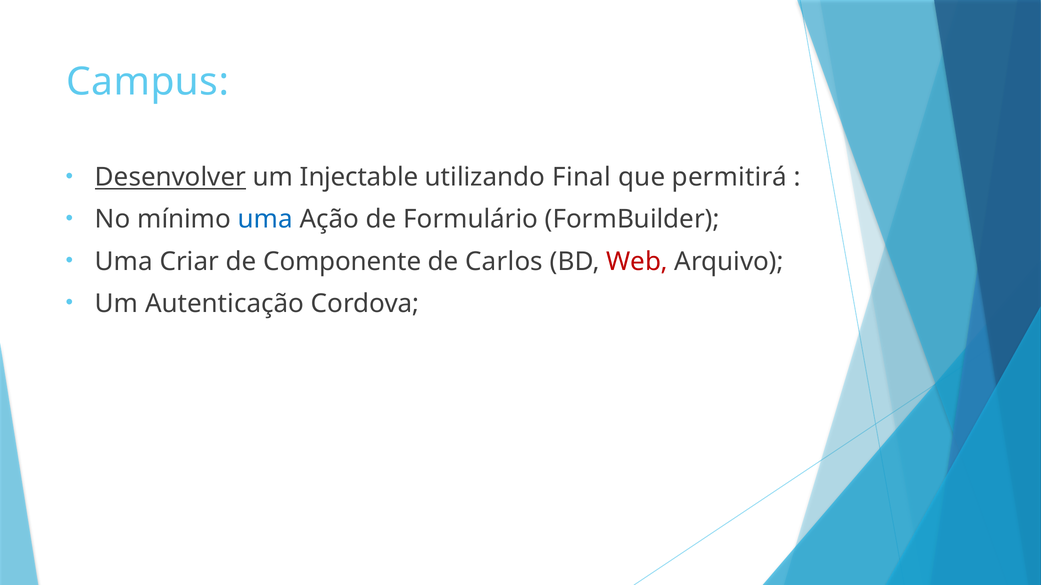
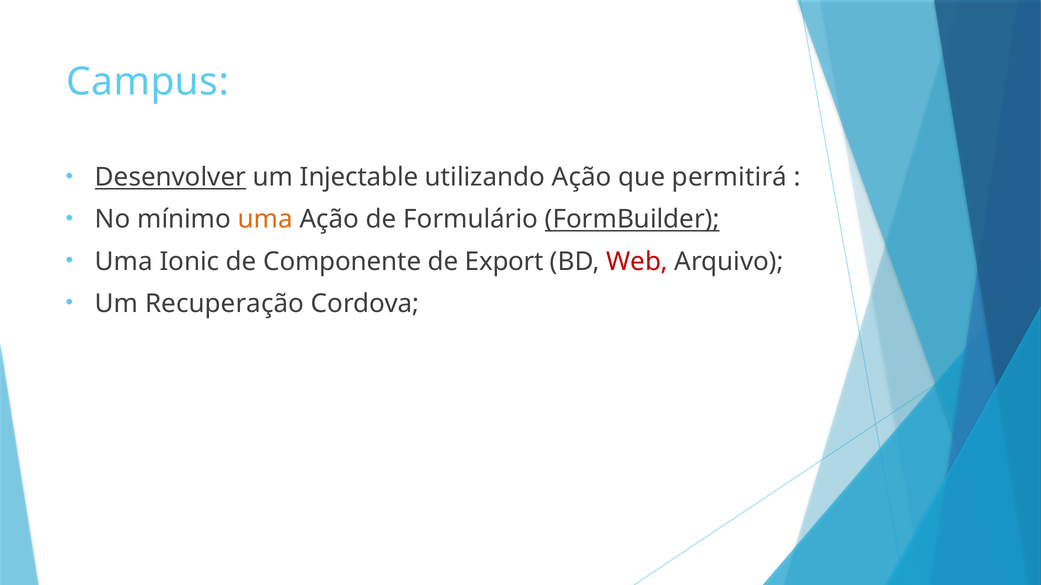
utilizando Final: Final -> Ação
uma at (265, 220) colour: blue -> orange
FormBuilder underline: none -> present
Criar: Criar -> Ionic
Carlos: Carlos -> Export
Autenticação: Autenticação -> Recuperação
